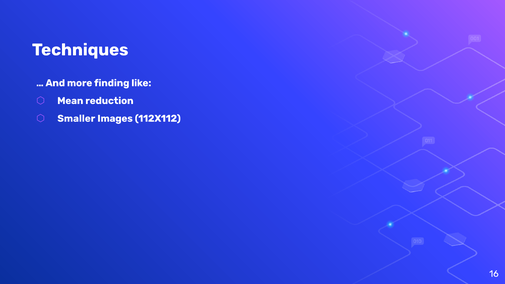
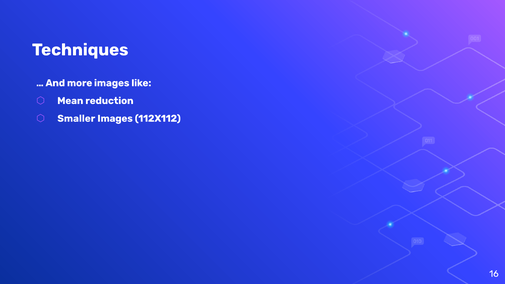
more finding: finding -> images
